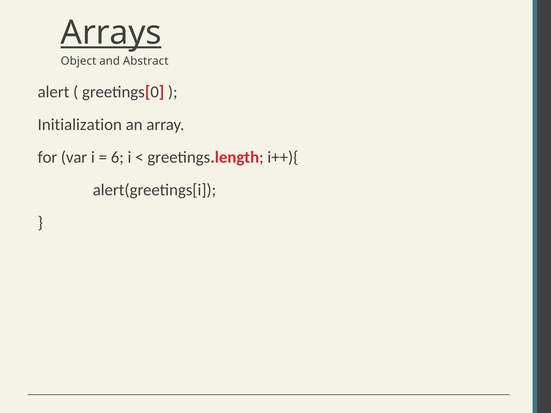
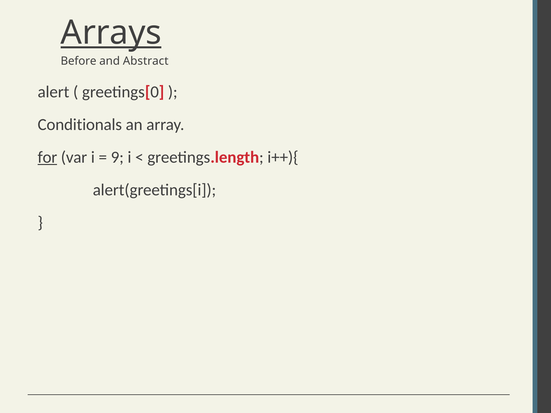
Object: Object -> Before
Initialization: Initialization -> Conditionals
for underline: none -> present
6: 6 -> 9
